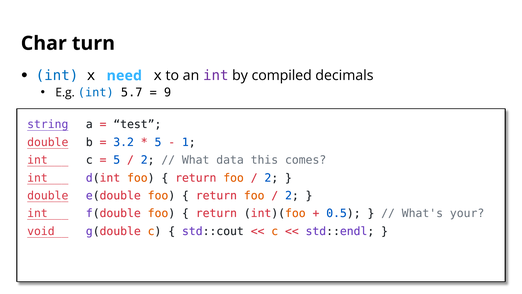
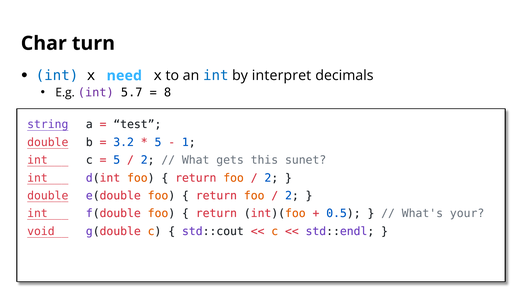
int at (216, 76) colour: purple -> blue
compiled: compiled -> interpret
int at (96, 92) colour: blue -> purple
9: 9 -> 8
data: data -> gets
comes: comes -> sunet
